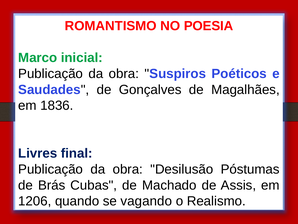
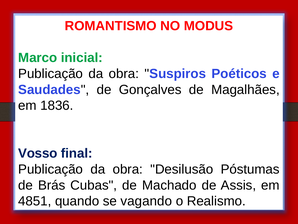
POESIA: POESIA -> MODUS
Livres: Livres -> Vosso
1206: 1206 -> 4851
